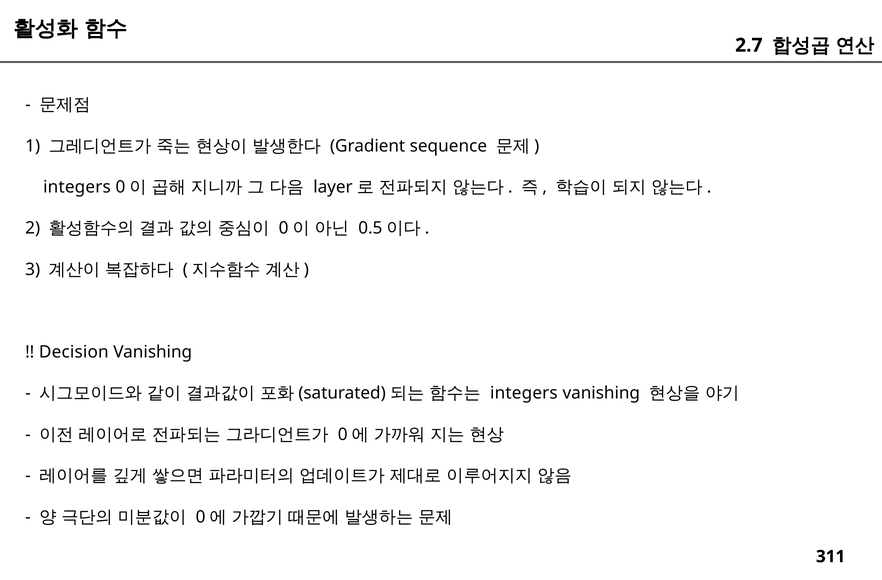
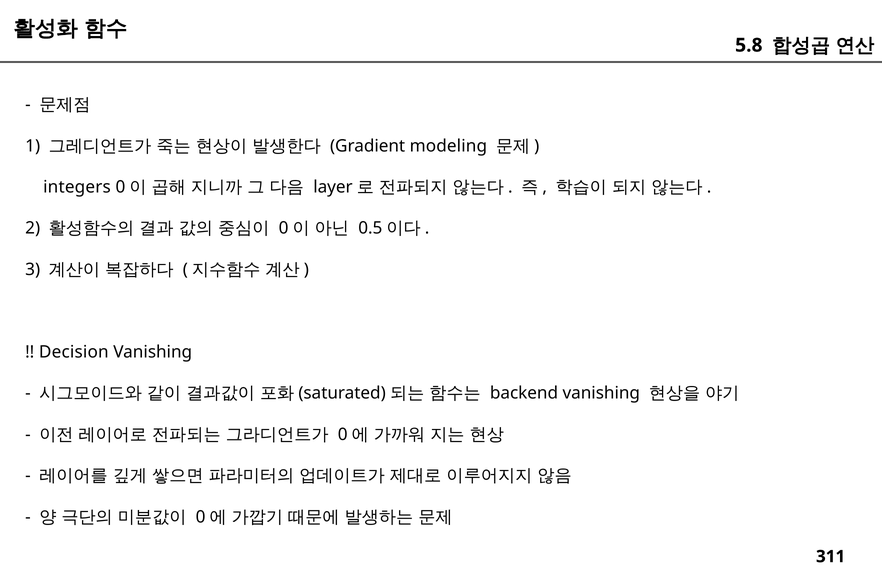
2.7: 2.7 -> 5.8
sequence: sequence -> modeling
integers at (524, 393): integers -> backend
